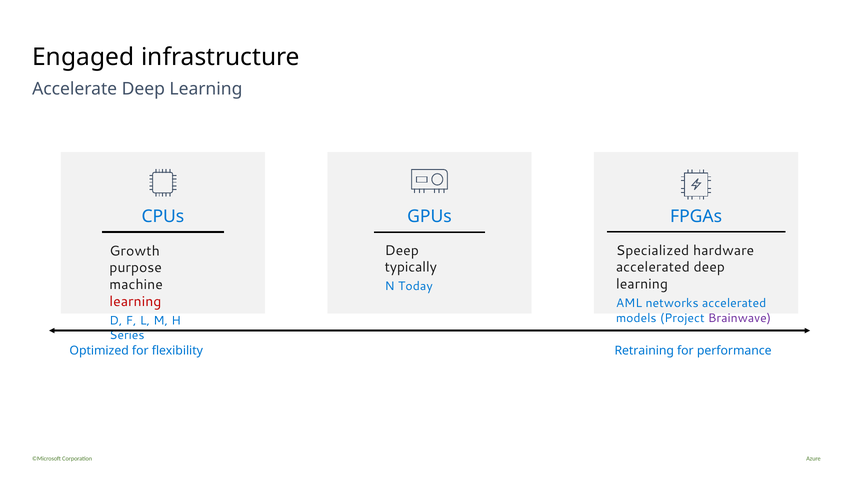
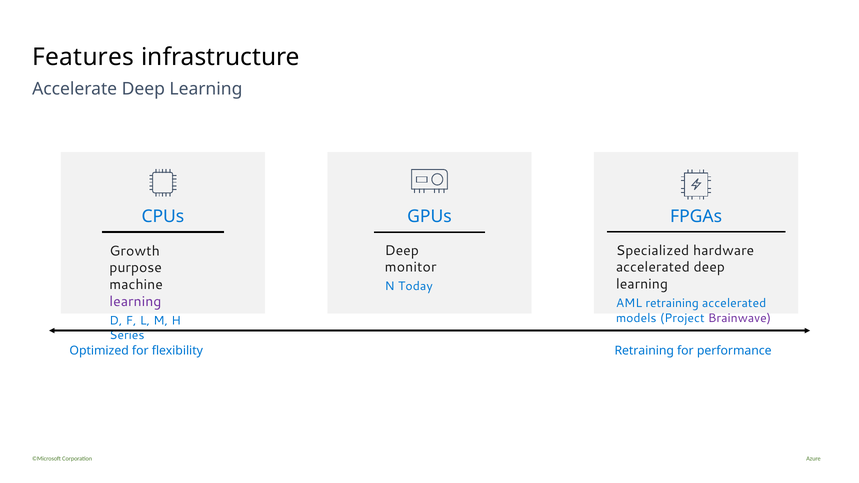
Engaged: Engaged -> Features
typically: typically -> monitor
learning at (135, 302) colour: red -> purple
AML networks: networks -> retraining
